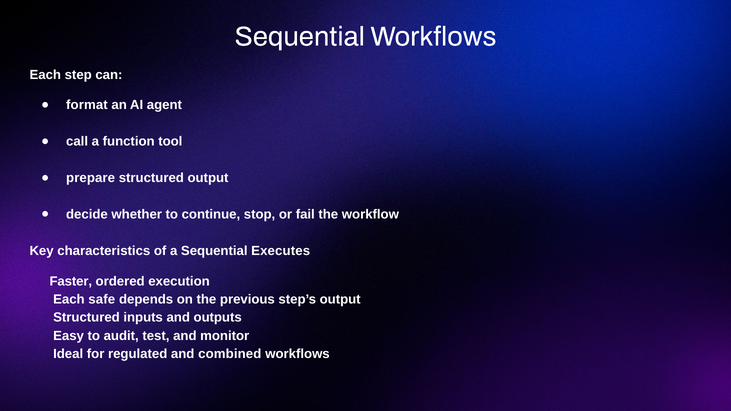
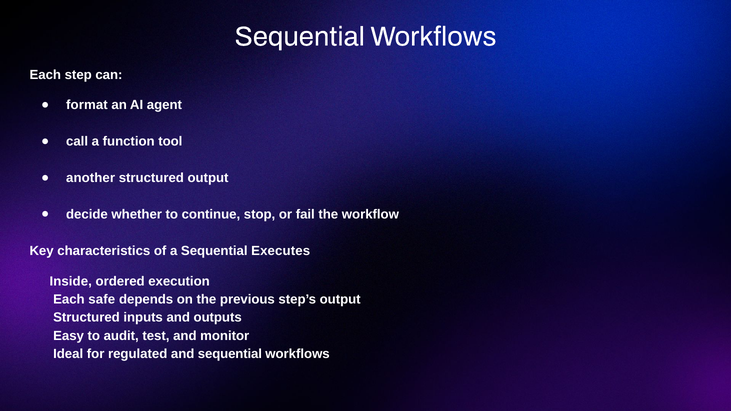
prepare: prepare -> another
Faster: Faster -> Inside
and combined: combined -> sequential
